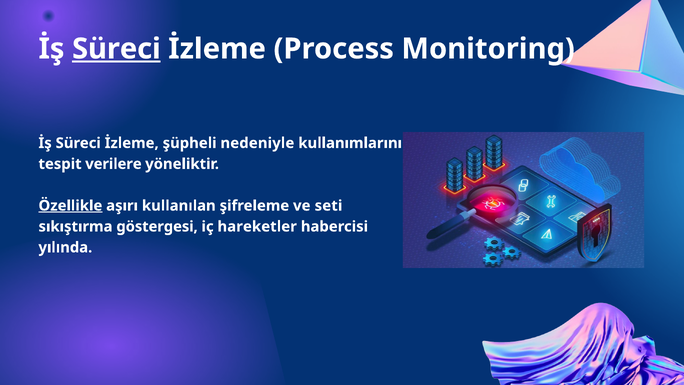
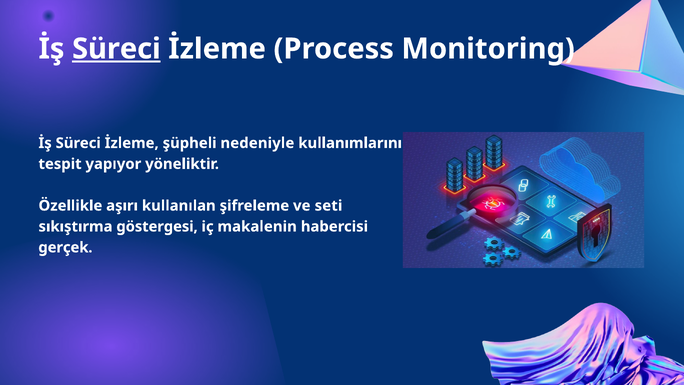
verilere: verilere -> yapıyor
Özellikle underline: present -> none
hareketler: hareketler -> makalenin
yılında: yılında -> gerçek
